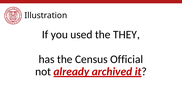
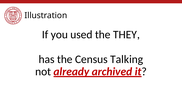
Official: Official -> Talking
